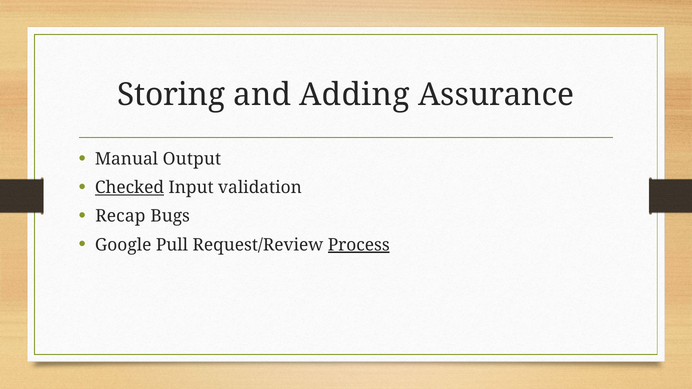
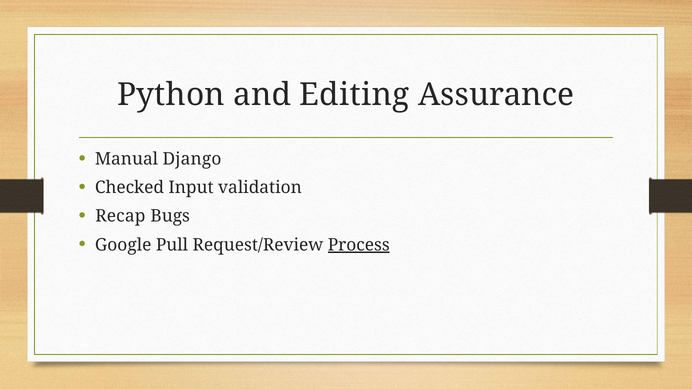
Storing: Storing -> Python
Adding: Adding -> Editing
Output: Output -> Django
Checked underline: present -> none
